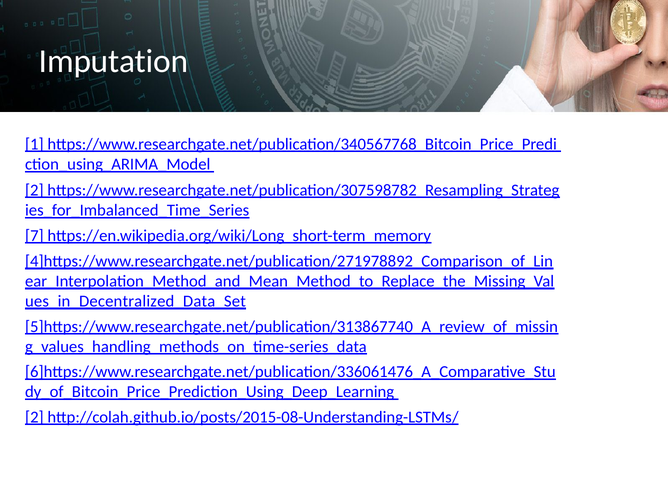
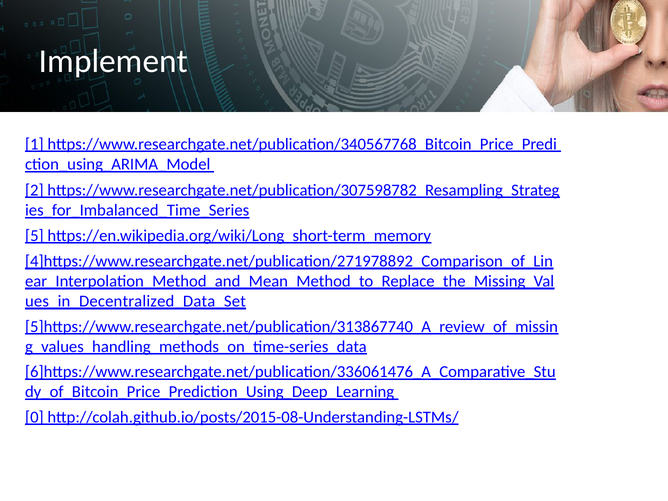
Imputation: Imputation -> Implement
7: 7 -> 5
2 at (34, 417): 2 -> 0
